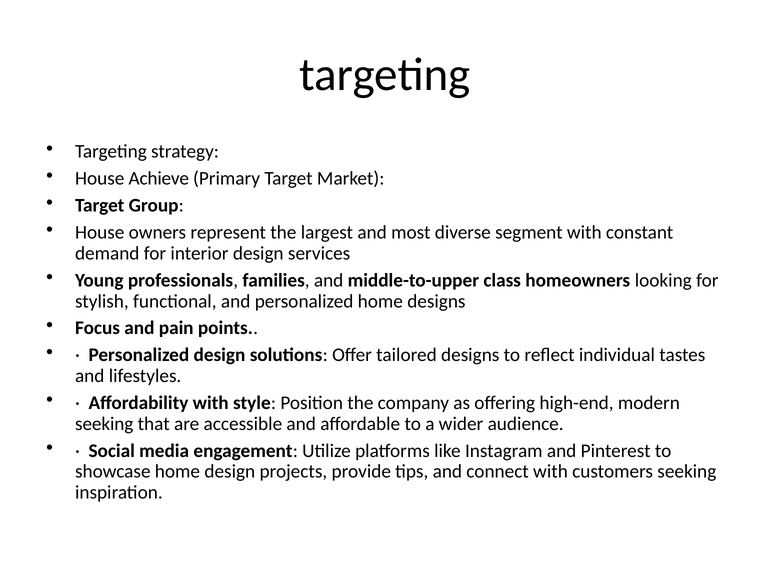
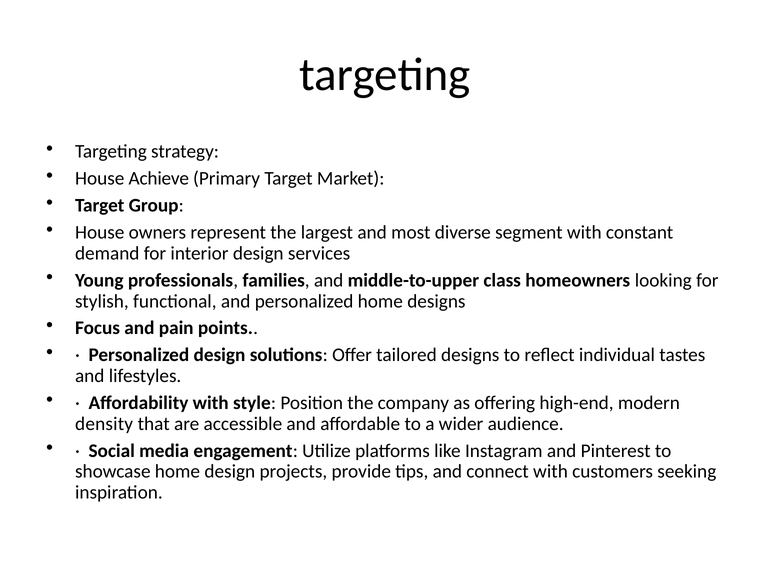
seeking at (104, 423): seeking -> density
